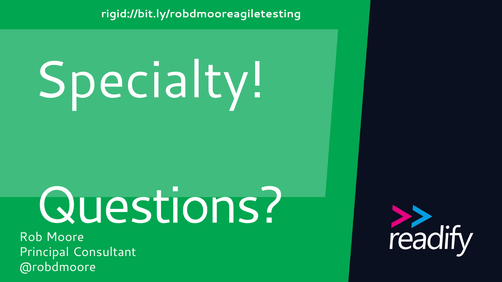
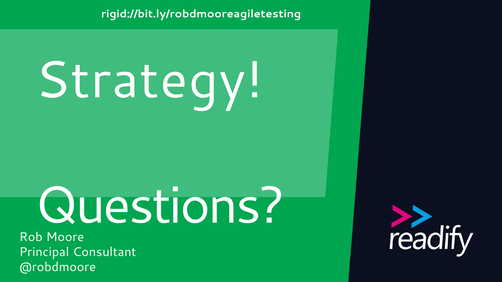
Specialty: Specialty -> Strategy
